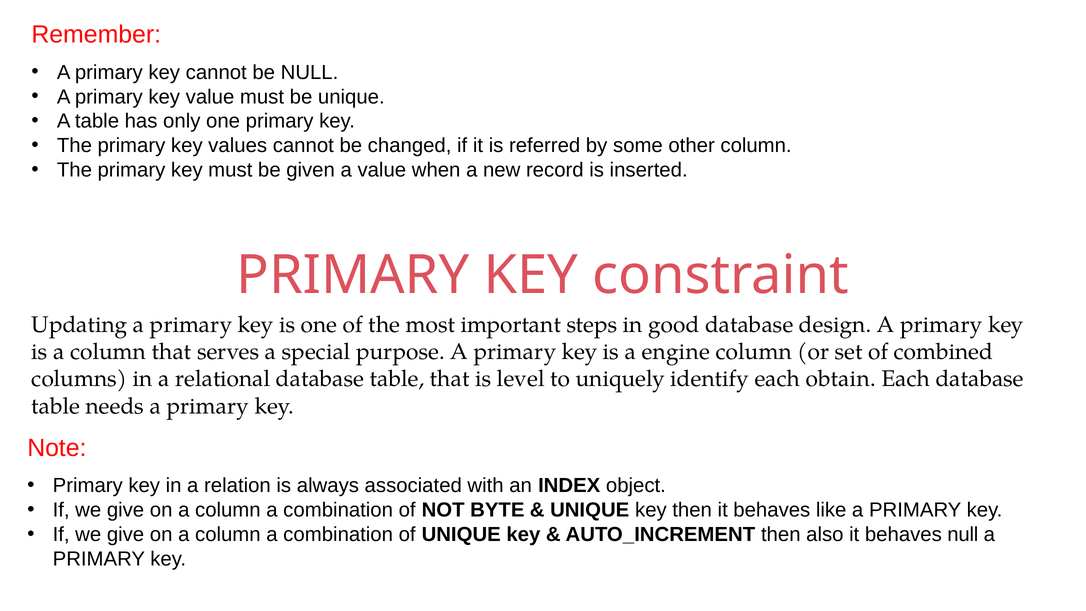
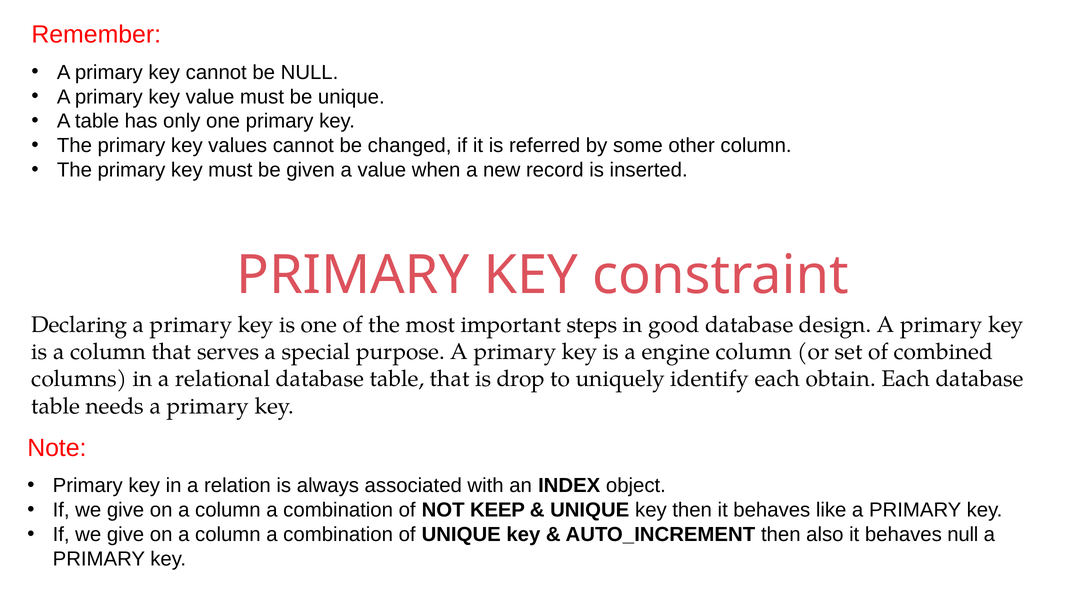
Updating: Updating -> Declaring
level: level -> drop
BYTE: BYTE -> KEEP
